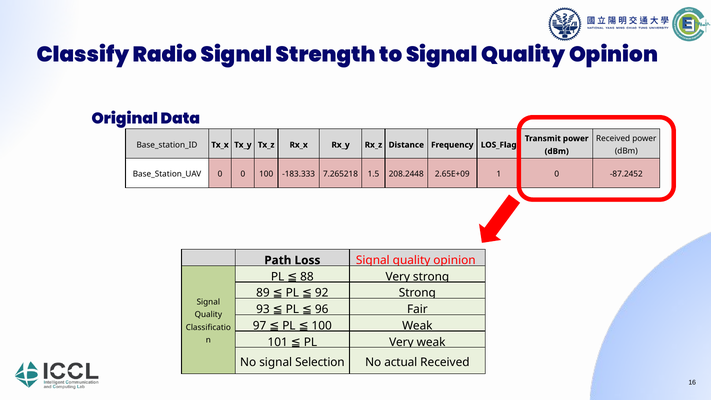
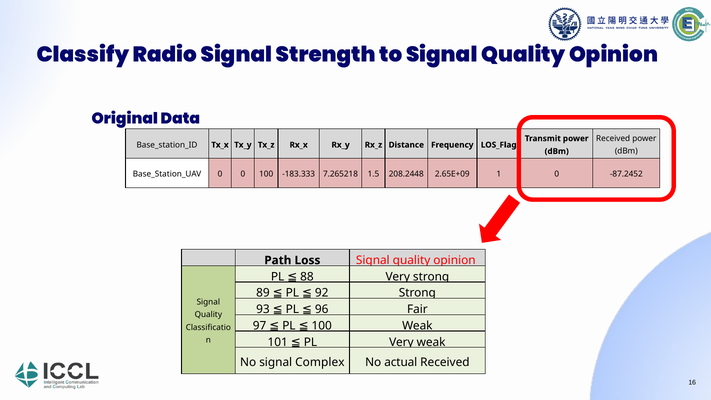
Selection: Selection -> Complex
